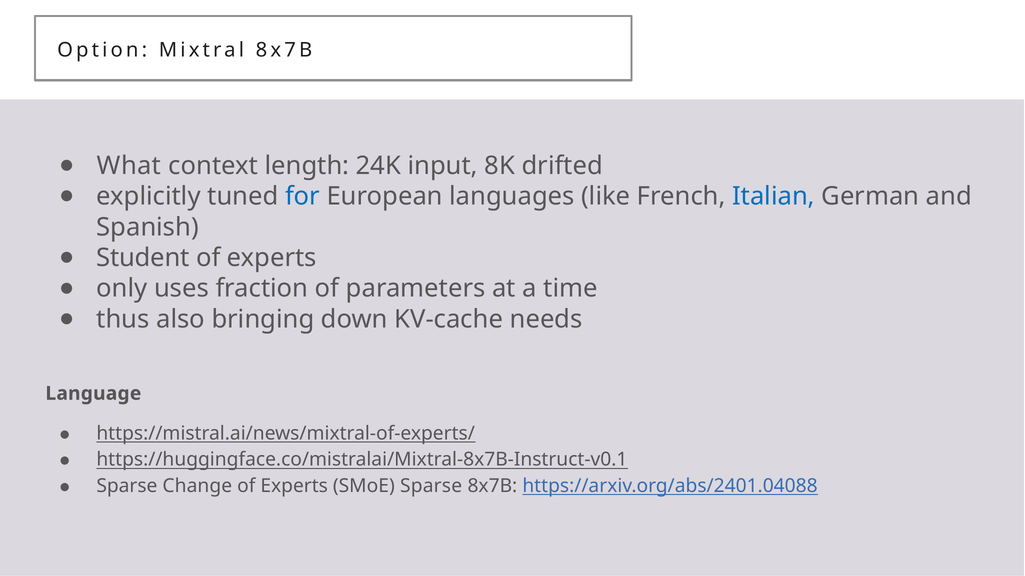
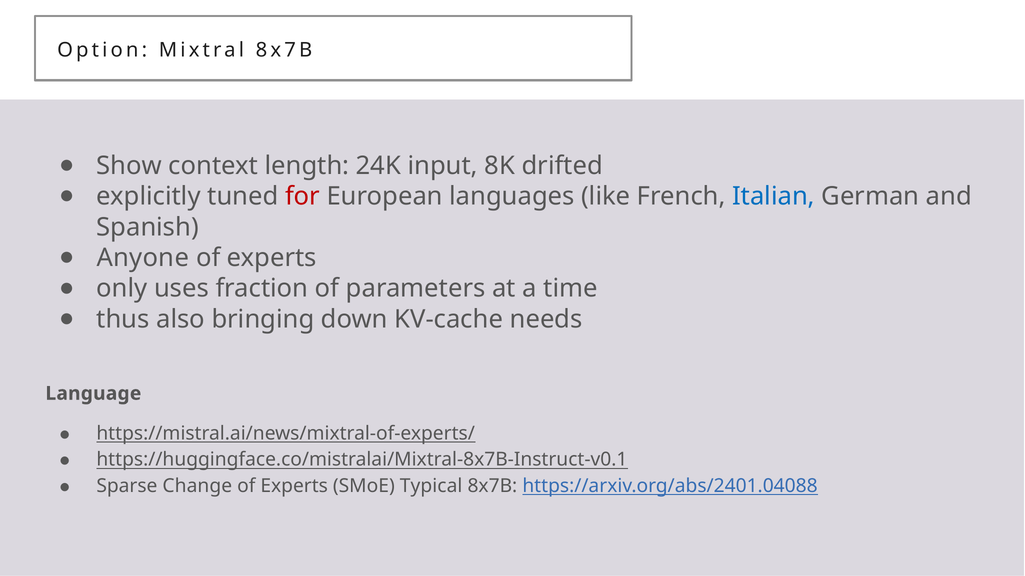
What: What -> Show
for colour: blue -> red
Student: Student -> Anyone
SMoE Sparse: Sparse -> Typical
